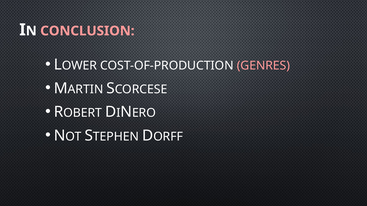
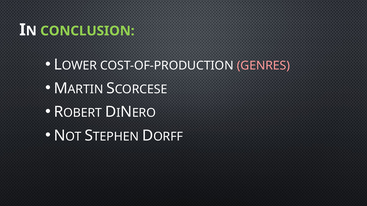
CONCLUSION colour: pink -> light green
